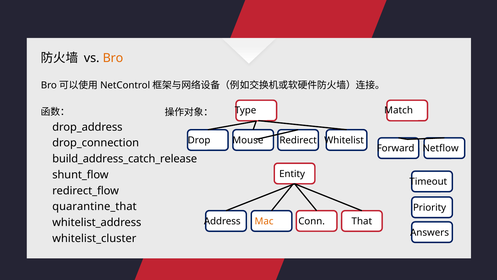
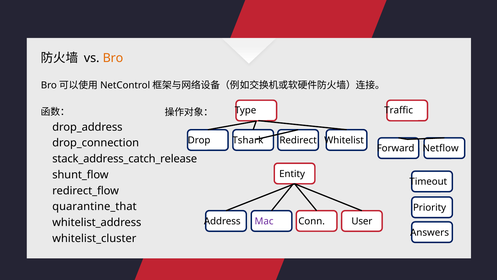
Match: Match -> Traffic
Mouse: Mouse -> Tshark
build_address_catch_release: build_address_catch_release -> stack_address_catch_release
Mac colour: orange -> purple
That: That -> User
